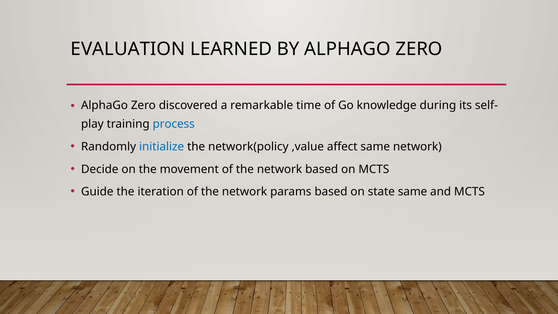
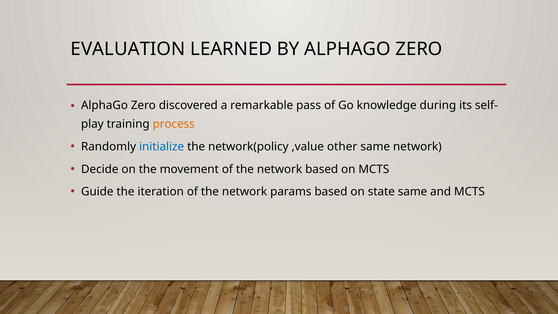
time: time -> pass
process colour: blue -> orange
affect: affect -> other
